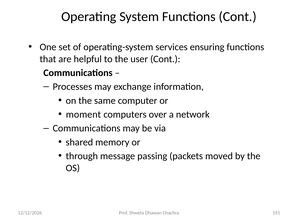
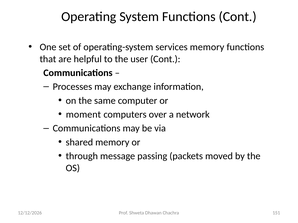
services ensuring: ensuring -> memory
